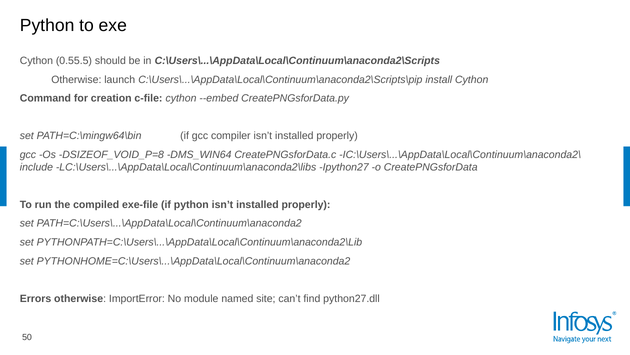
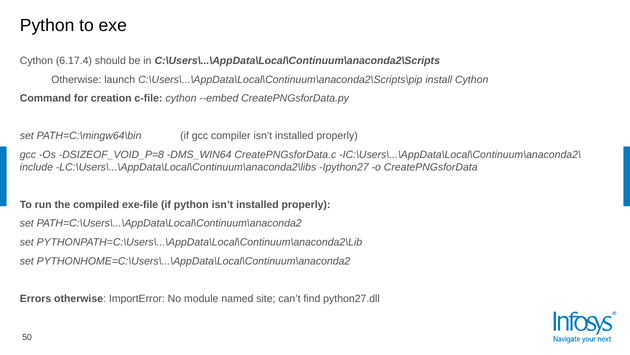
0.55.5: 0.55.5 -> 6.17.4
